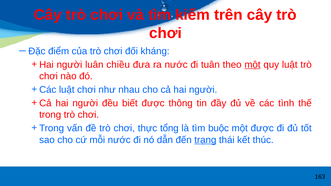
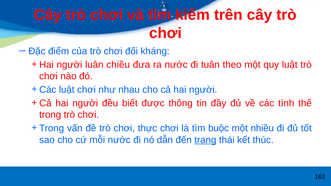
một at (252, 65) underline: present -> none
thực tổng: tổng -> chơi
một được: được -> nhiều
